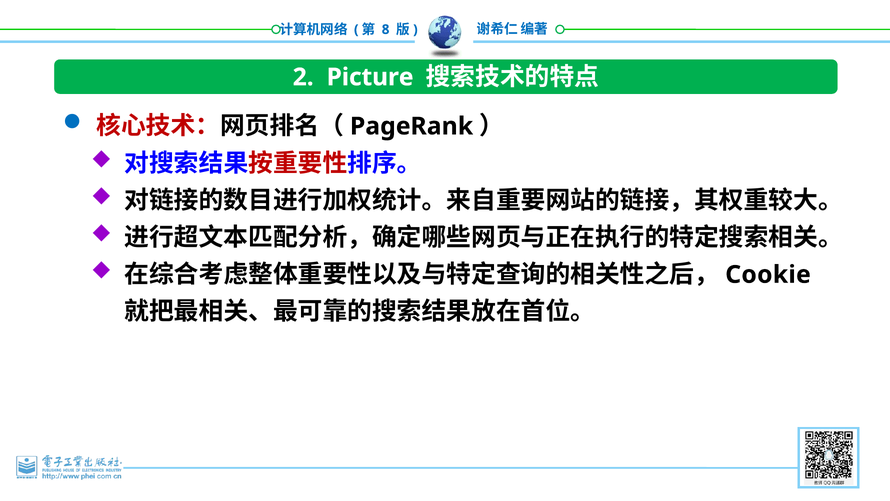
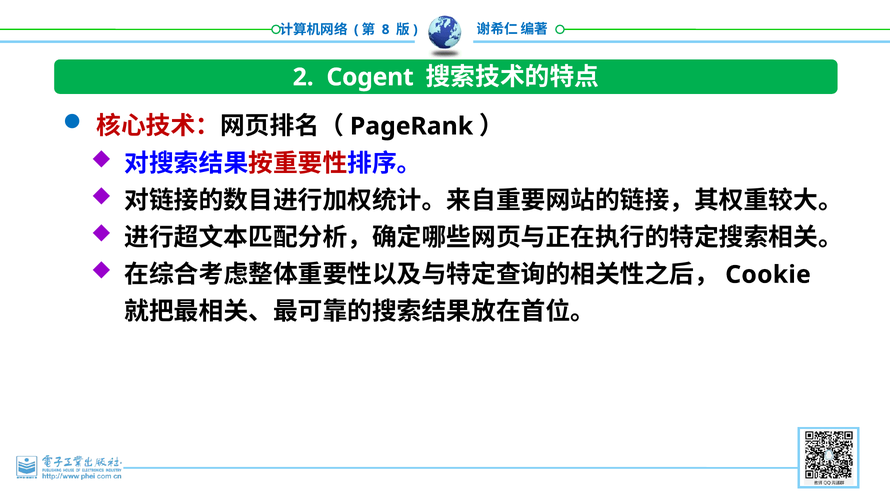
Picture: Picture -> Cogent
